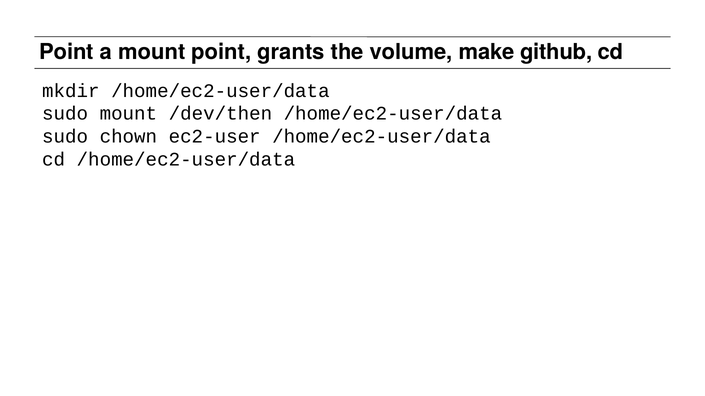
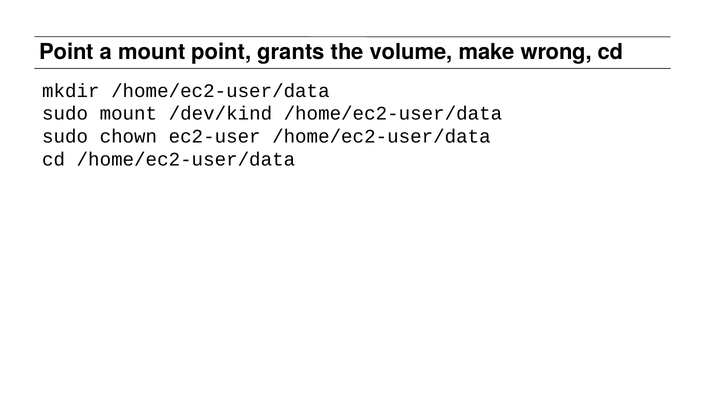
github: github -> wrong
/dev/then: /dev/then -> /dev/kind
